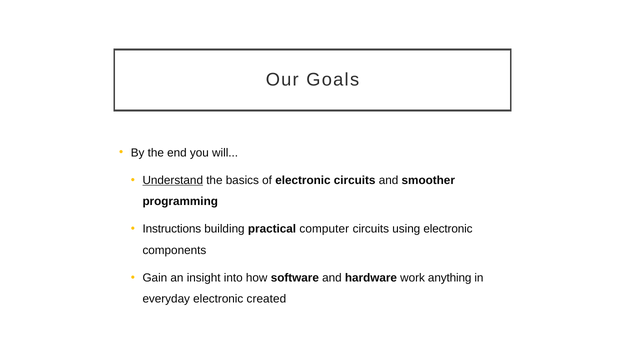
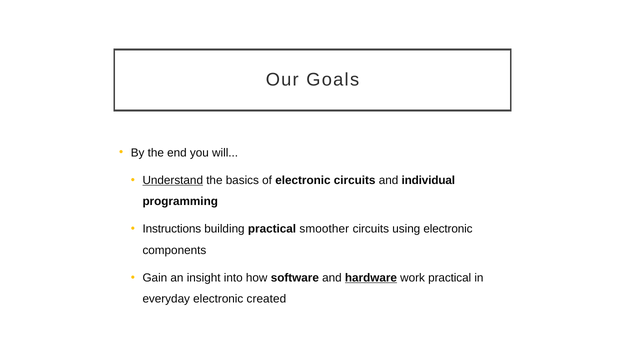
smoother: smoother -> individual
computer: computer -> smoother
hardware underline: none -> present
work anything: anything -> practical
